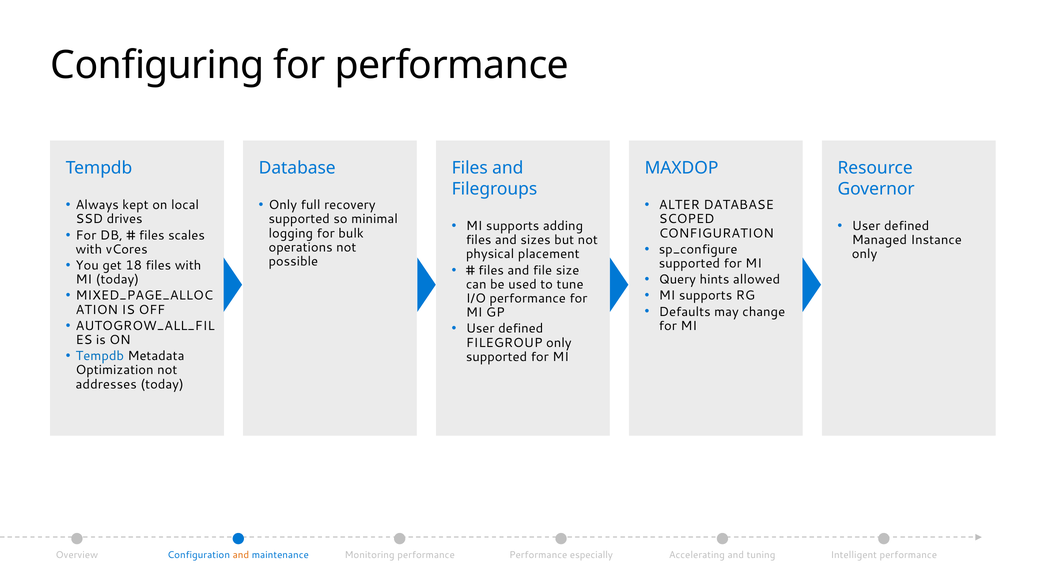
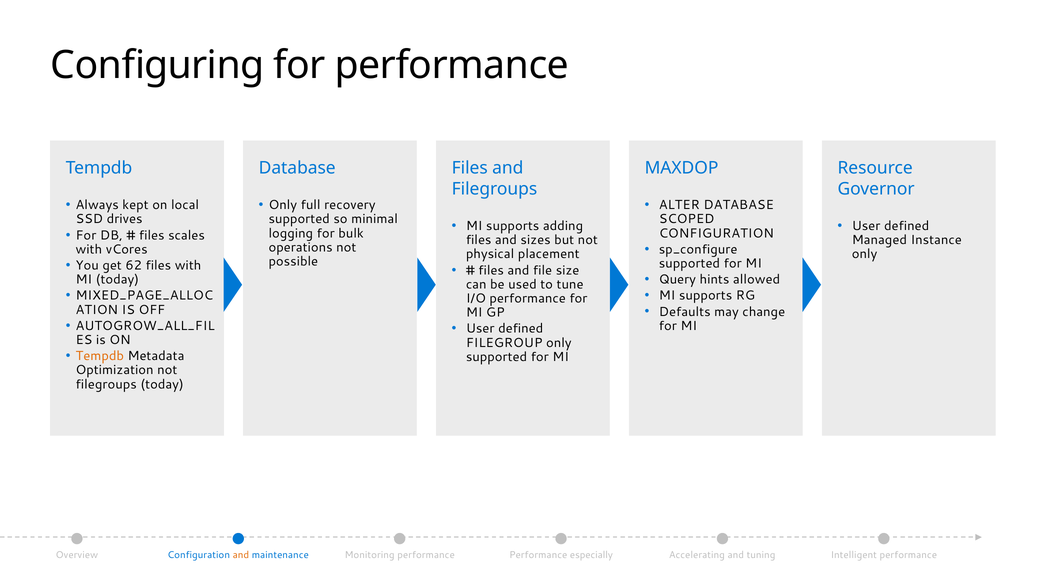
18: 18 -> 62
Tempdb at (100, 356) colour: blue -> orange
addresses at (106, 384): addresses -> filegroups
